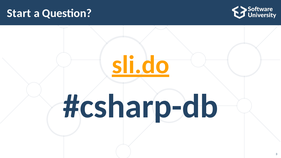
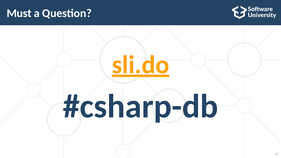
Start: Start -> Must
